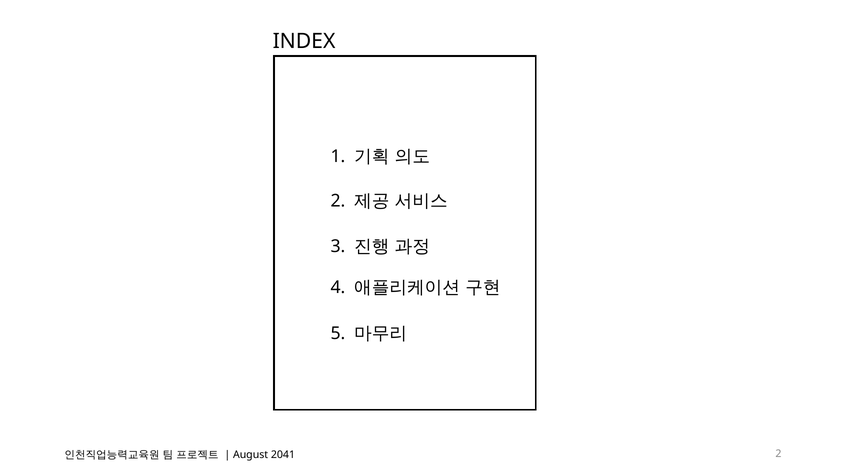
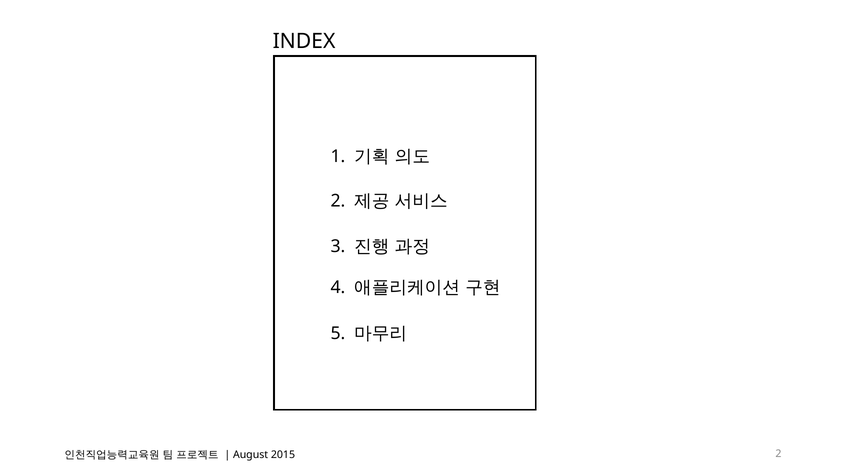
2041: 2041 -> 2015
